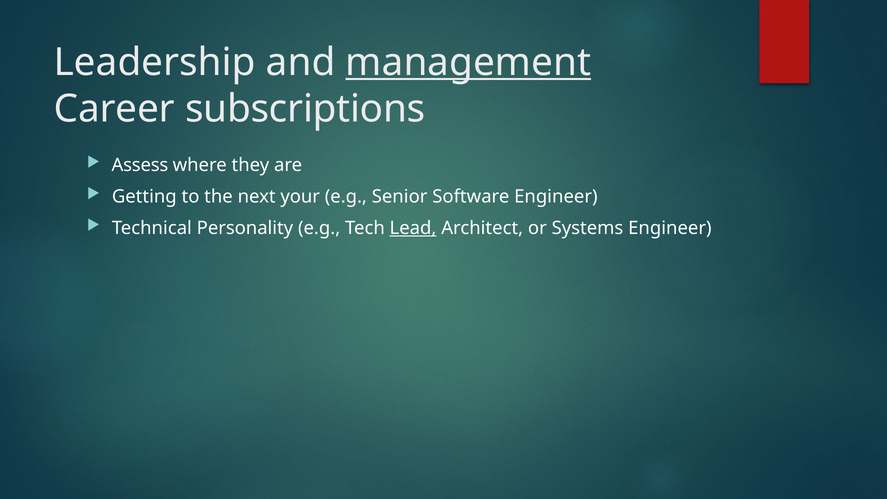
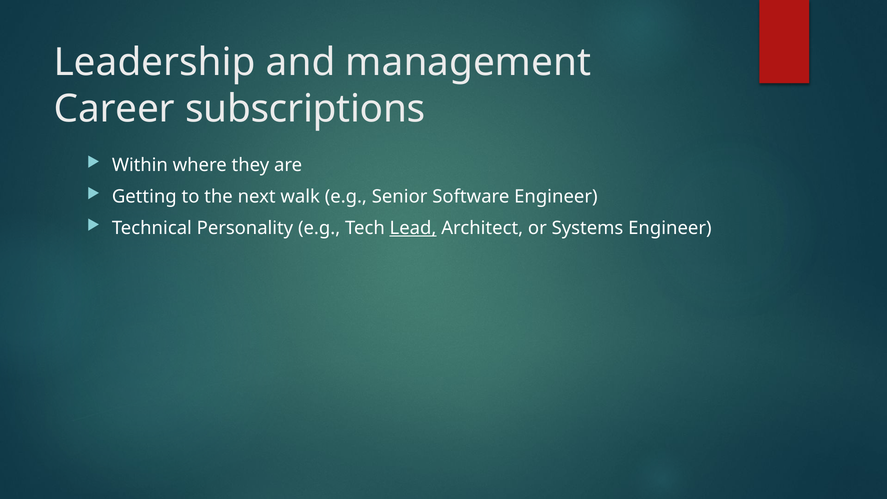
management underline: present -> none
Assess: Assess -> Within
your: your -> walk
